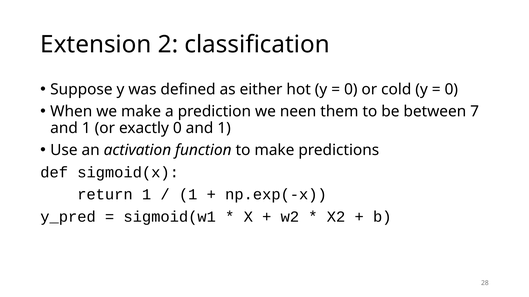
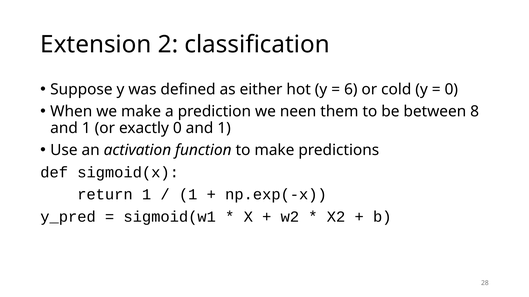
0 at (351, 89): 0 -> 6
7: 7 -> 8
